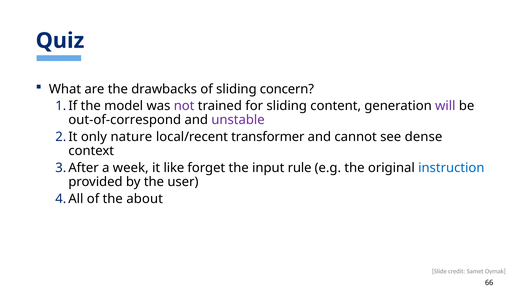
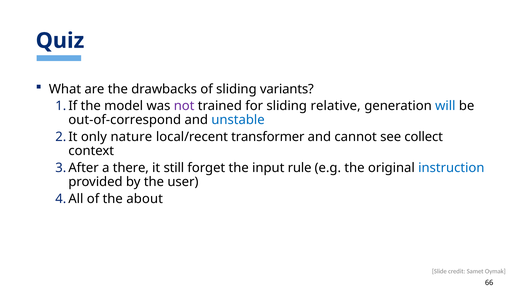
concern: concern -> variants
content: content -> relative
will colour: purple -> blue
unstable colour: purple -> blue
dense: dense -> collect
week: week -> there
like: like -> still
